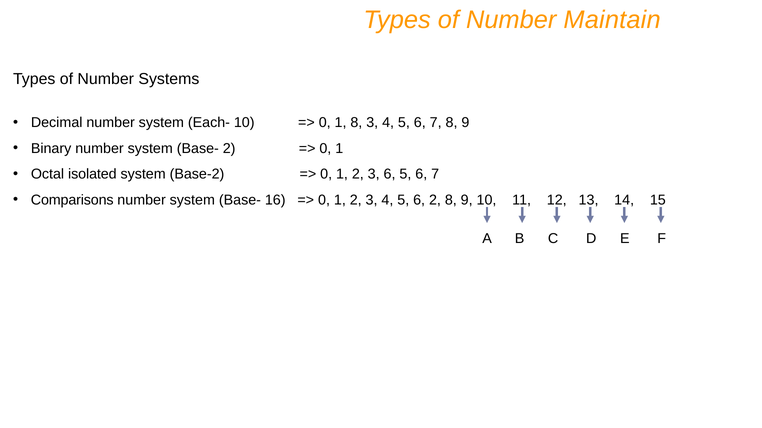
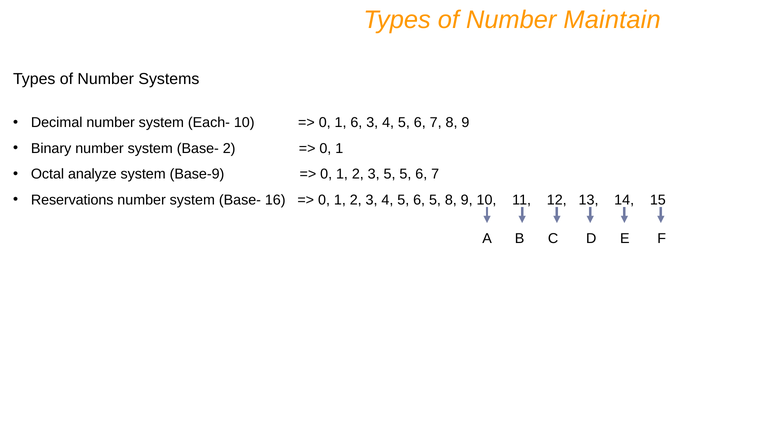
1 8: 8 -> 6
isolated: isolated -> analyze
Base-2: Base-2 -> Base-9
3 6: 6 -> 5
Comparisons: Comparisons -> Reservations
6 2: 2 -> 5
